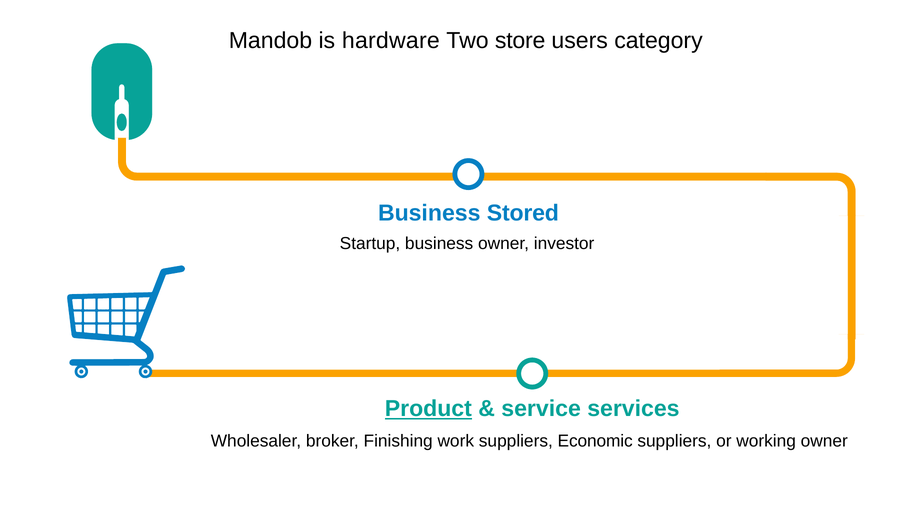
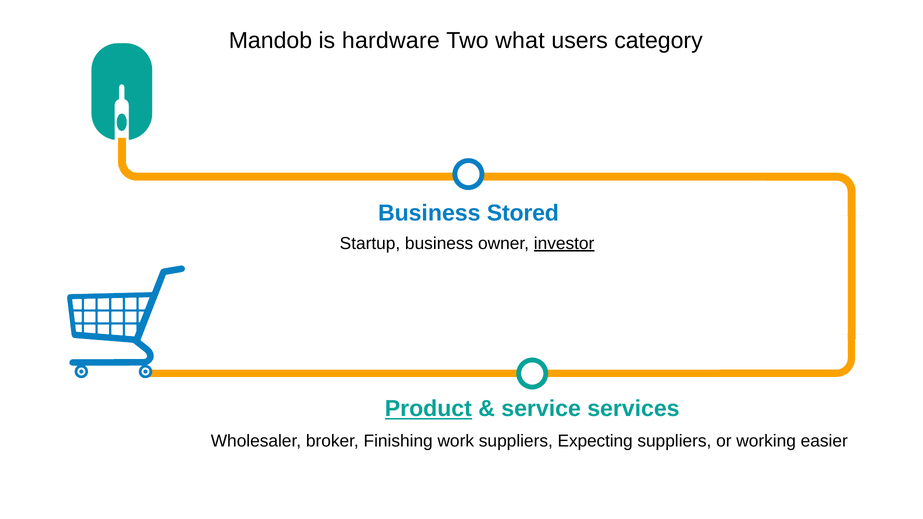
store: store -> what
investor underline: none -> present
Economic: Economic -> Expecting
working owner: owner -> easier
